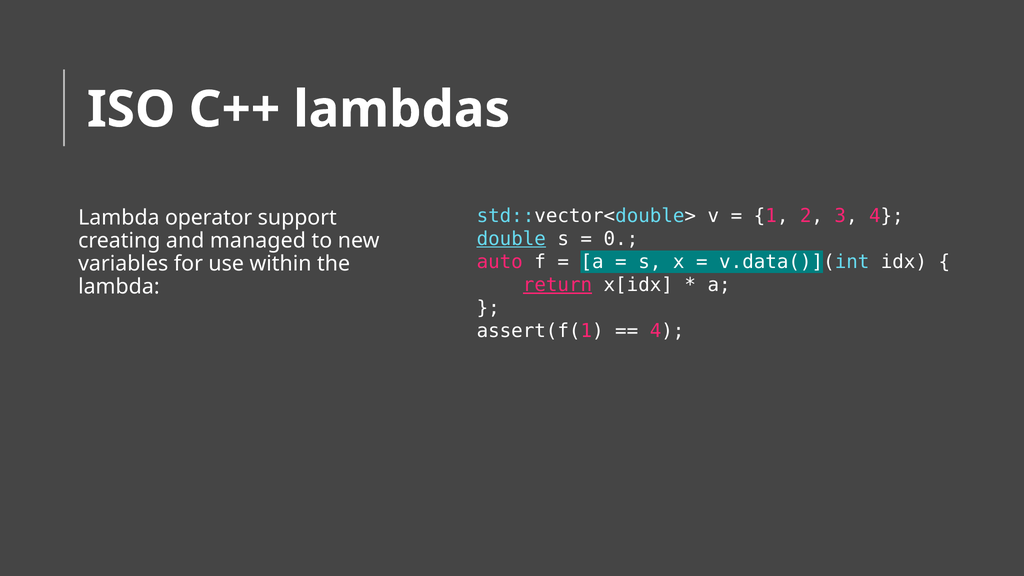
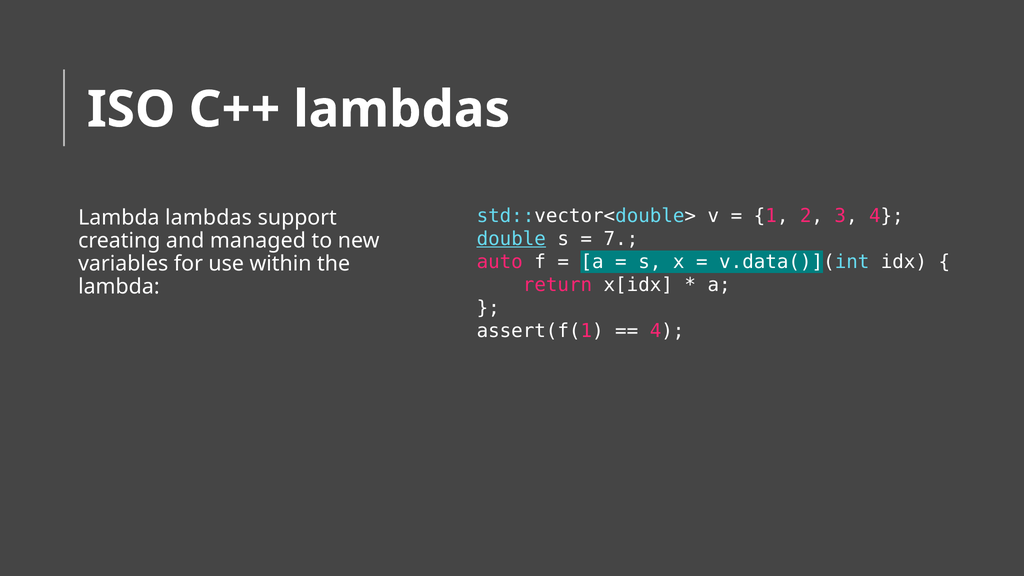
Lambda operator: operator -> lambdas
0: 0 -> 7
return underline: present -> none
